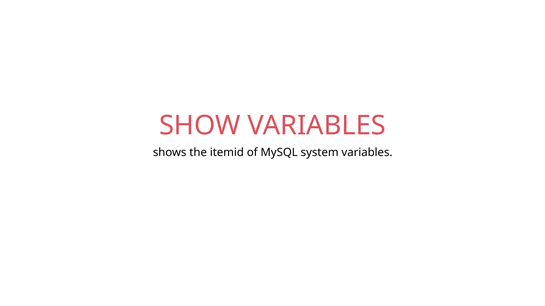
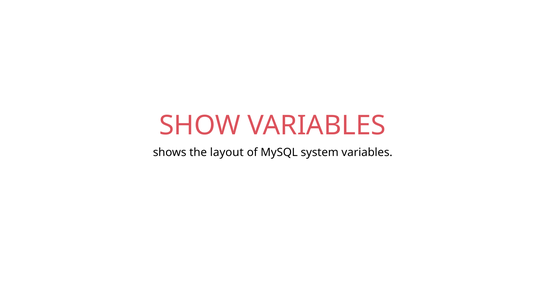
itemid: itemid -> layout
